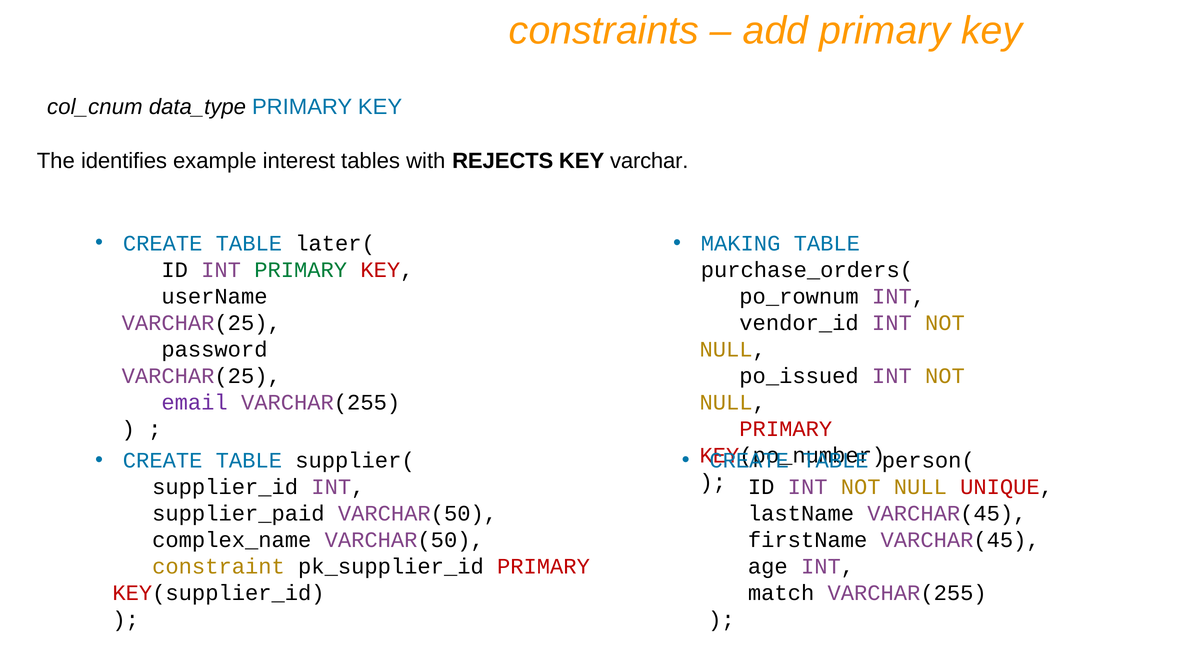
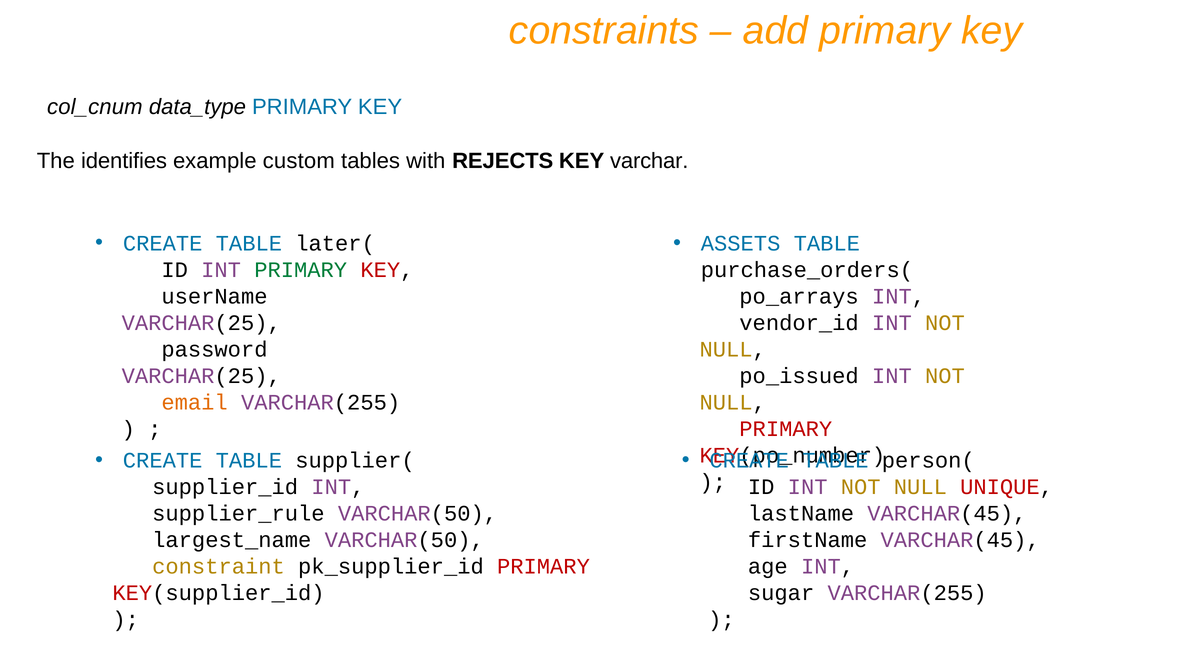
interest: interest -> custom
MAKING: MAKING -> ASSETS
po_rownum: po_rownum -> po_arrays
email colour: purple -> orange
supplier_paid: supplier_paid -> supplier_rule
complex_name: complex_name -> largest_name
match: match -> sugar
